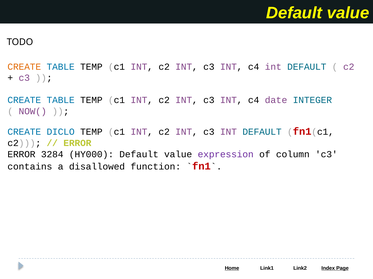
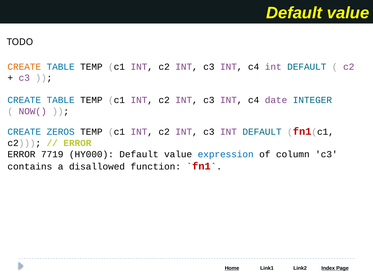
DICLO: DICLO -> ZEROS
3284: 3284 -> 7719
expression colour: purple -> blue
